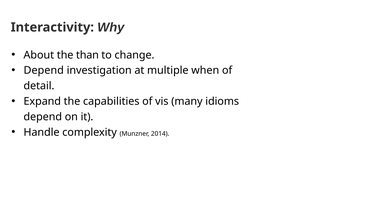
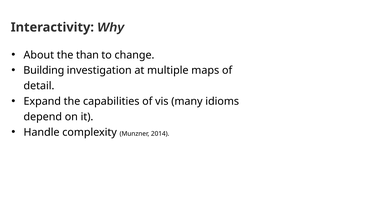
Depend at (44, 70): Depend -> Building
when: when -> maps
